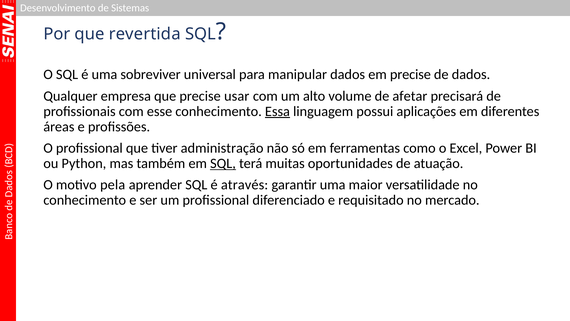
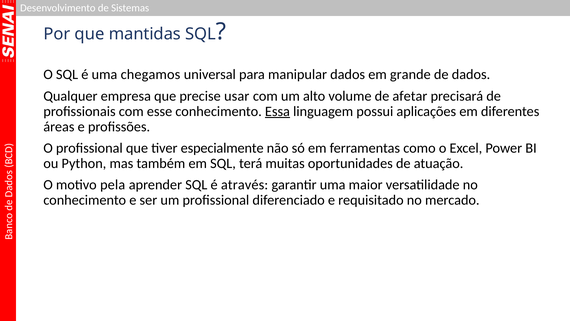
revertida: revertida -> mantidas
sobreviver: sobreviver -> chegamos
em precise: precise -> grande
administração: administração -> especialmente
SQL at (223, 163) underline: present -> none
